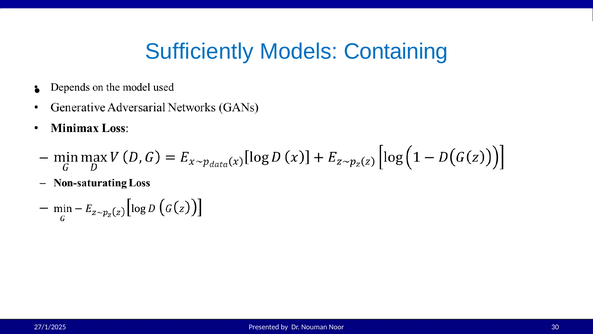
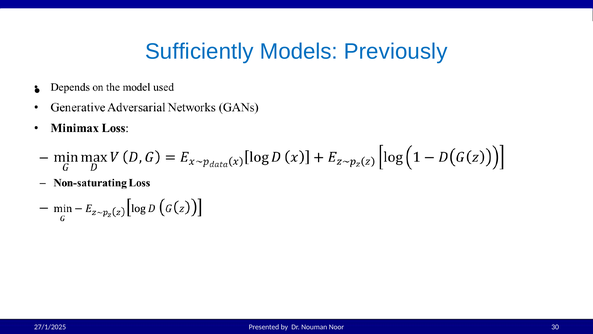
Containing: Containing -> Previously
